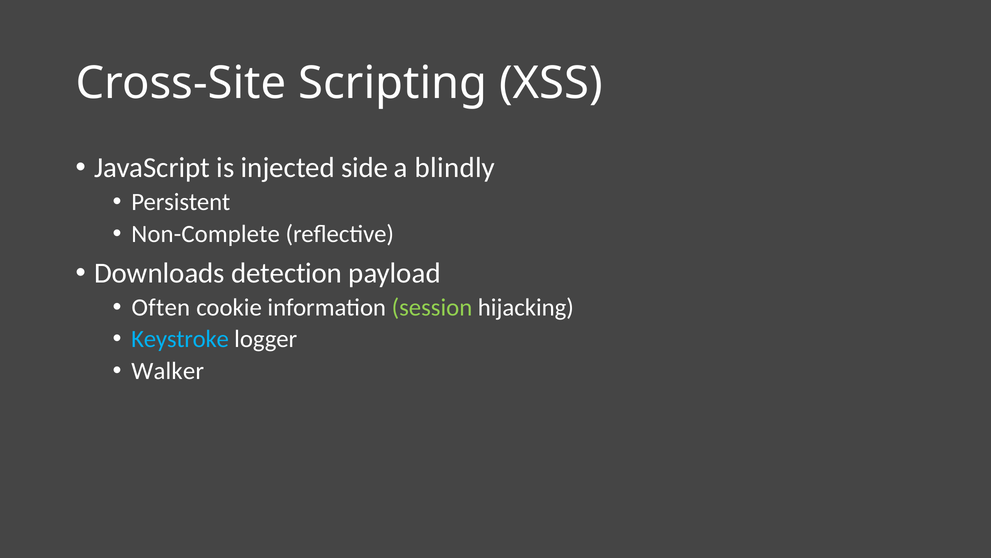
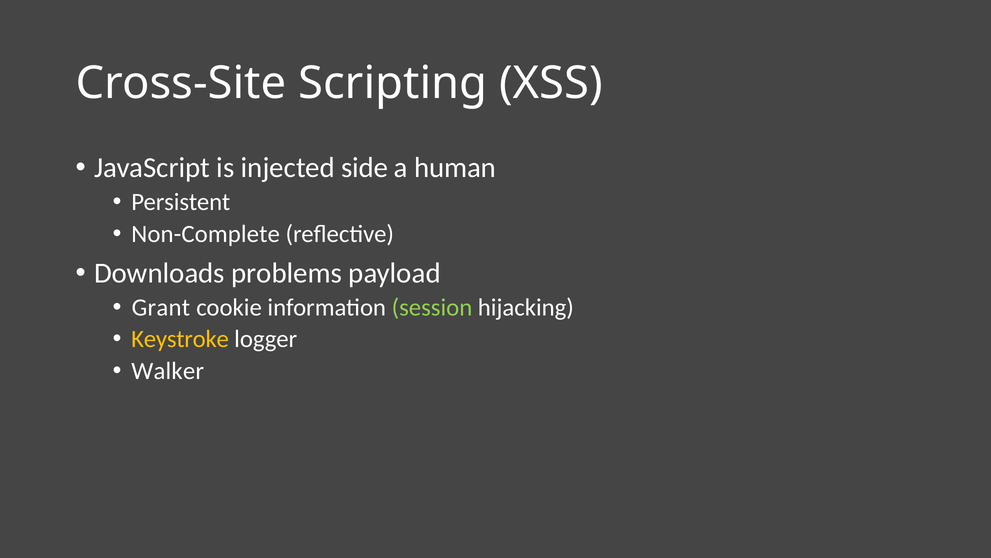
blindly: blindly -> human
detection: detection -> problems
Often: Often -> Grant
Keystroke colour: light blue -> yellow
